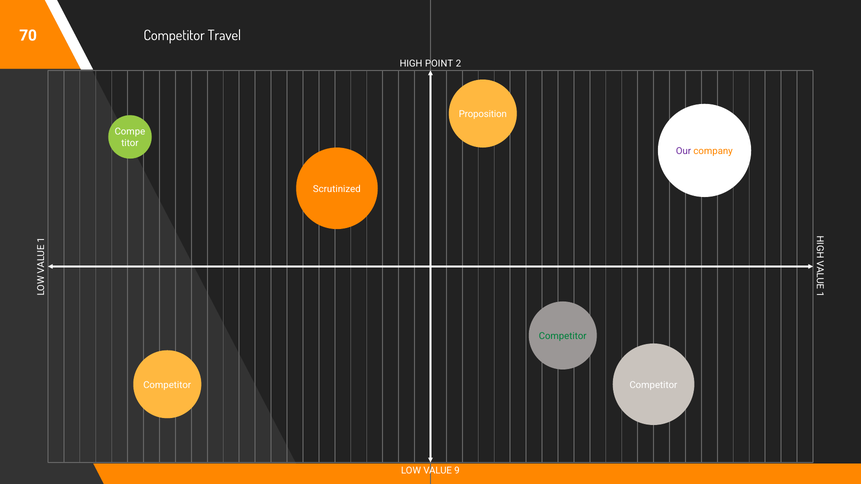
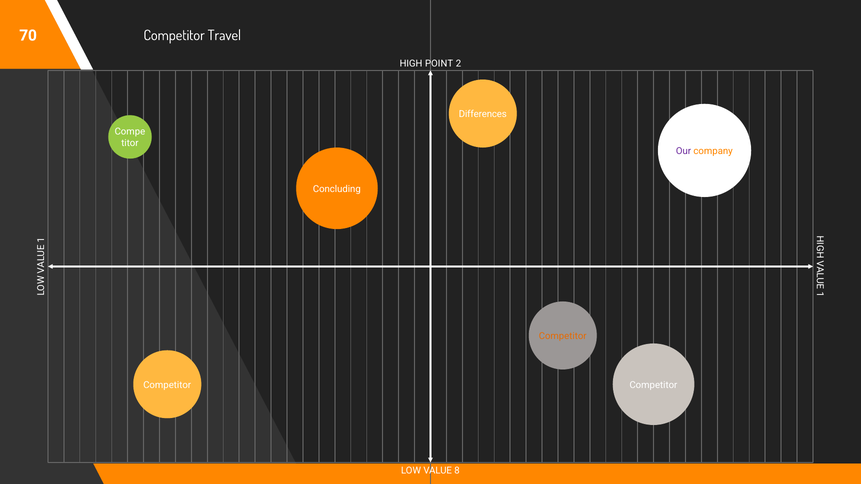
Proposition: Proposition -> Differences
Scrutinized: Scrutinized -> Concluding
Competitor at (563, 336) colour: green -> orange
9: 9 -> 8
